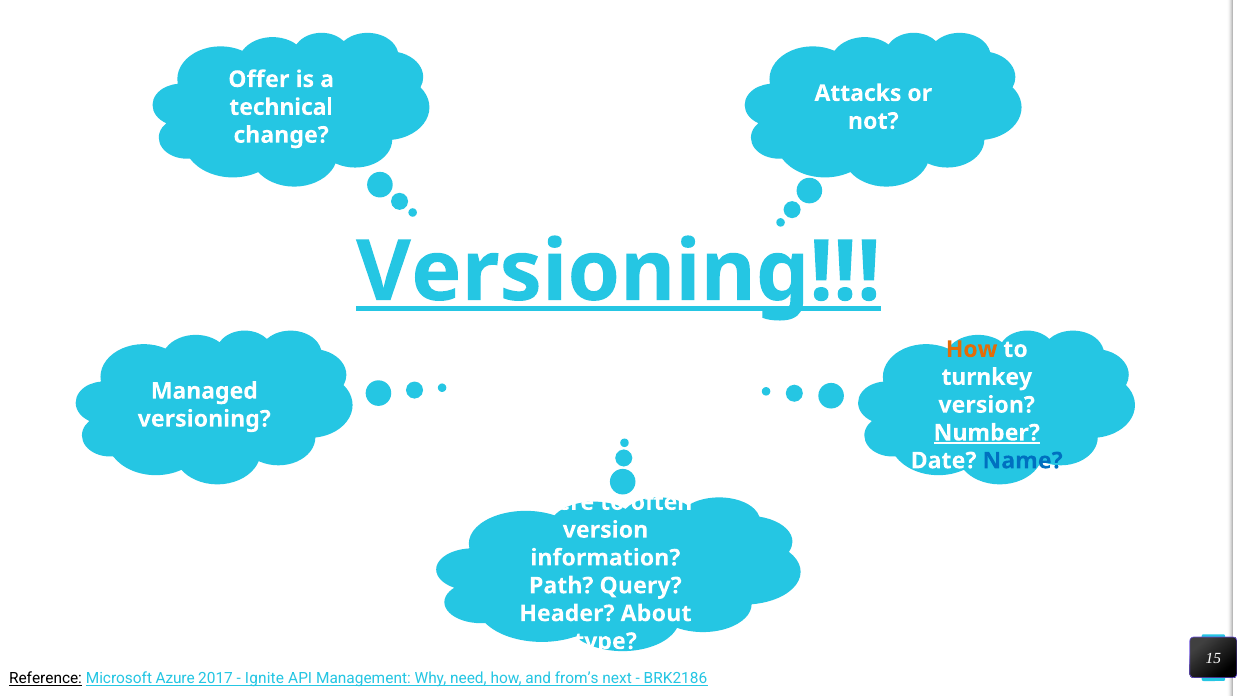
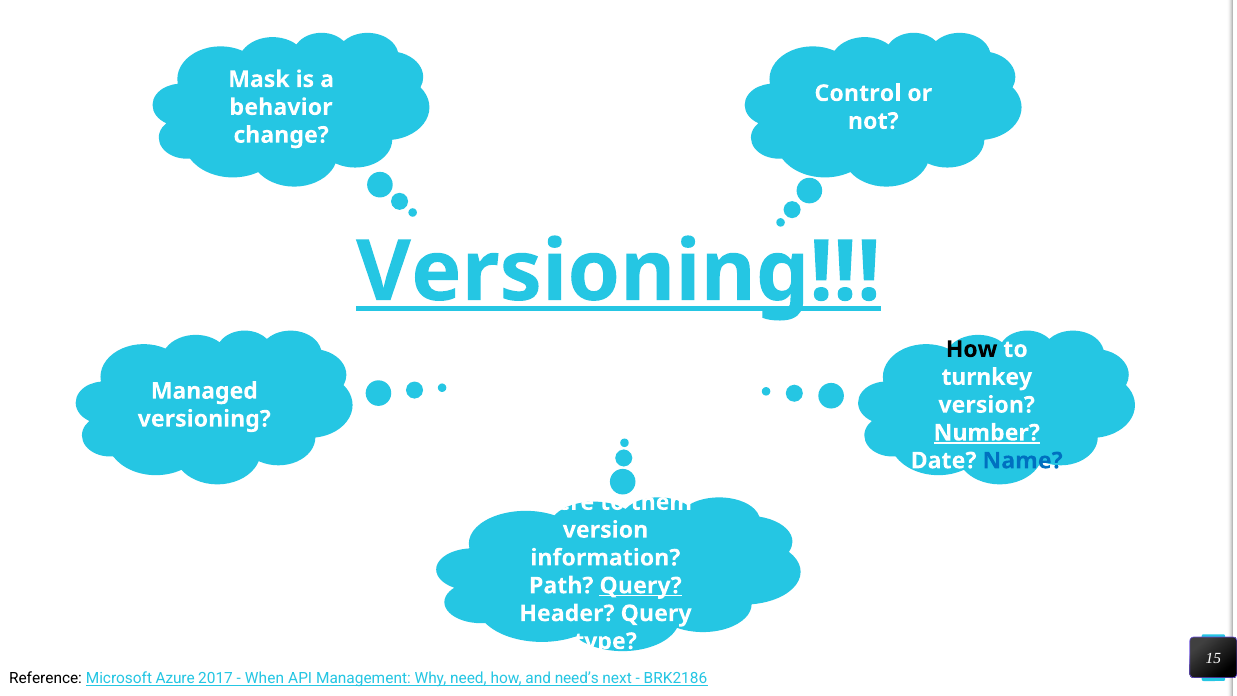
Offer: Offer -> Mask
Attacks: Attacks -> Control
technical: technical -> behavior
How at (972, 349) colour: orange -> black
often: often -> them
Query at (641, 586) underline: none -> present
Header About: About -> Query
Reference underline: present -> none
Ignite: Ignite -> When
from’s: from’s -> need’s
